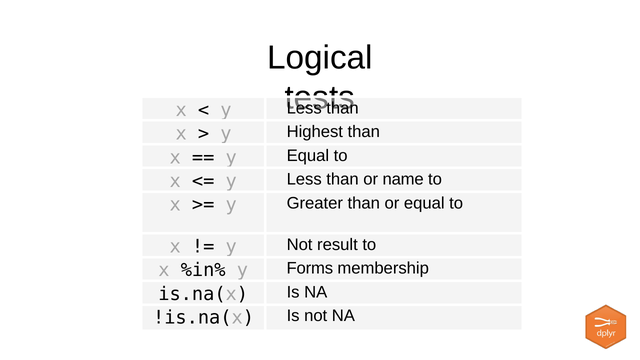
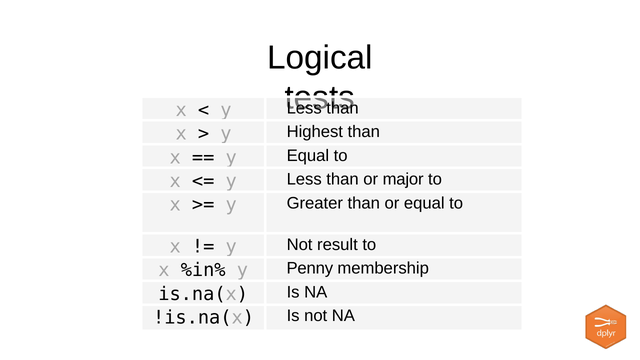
name: name -> major
Forms: Forms -> Penny
